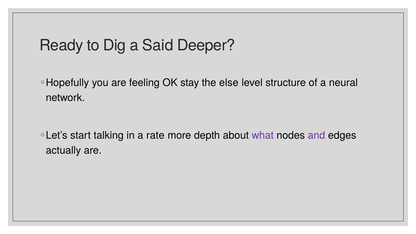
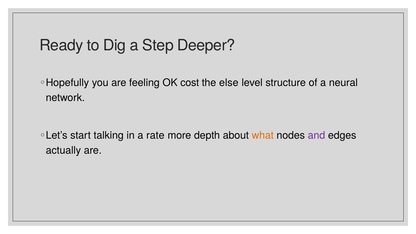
Said: Said -> Step
stay: stay -> cost
what colour: purple -> orange
